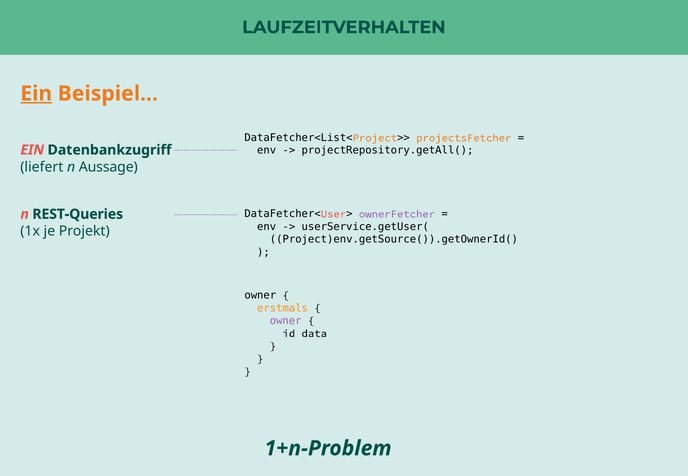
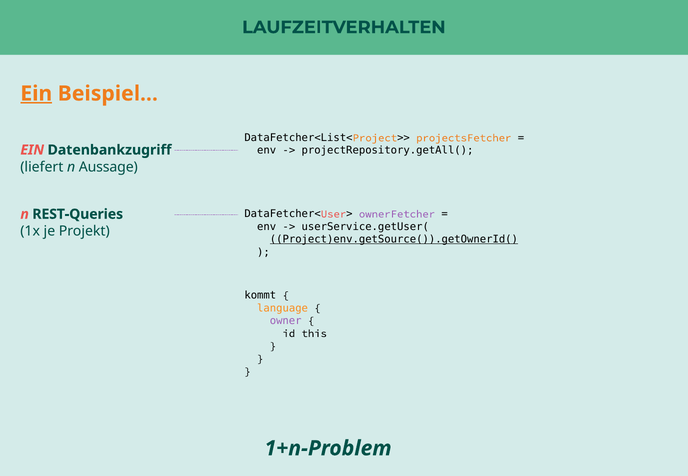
Project)env.getSource()).getOwnerId( underline: none -> present
owner at (260, 296): owner -> kommt
erstmals: erstmals -> language
data: data -> this
